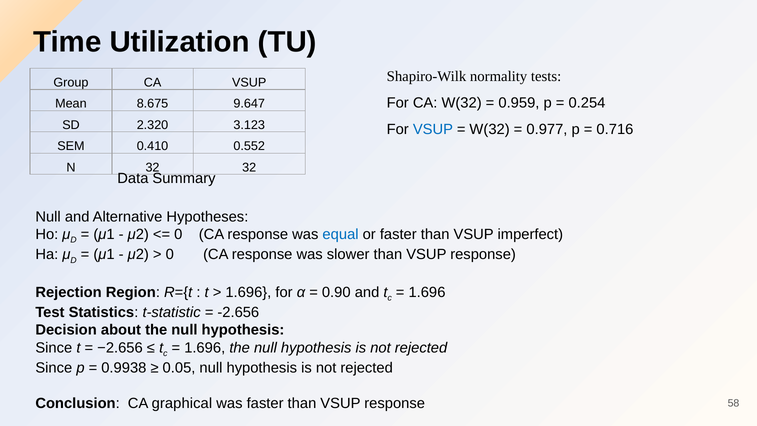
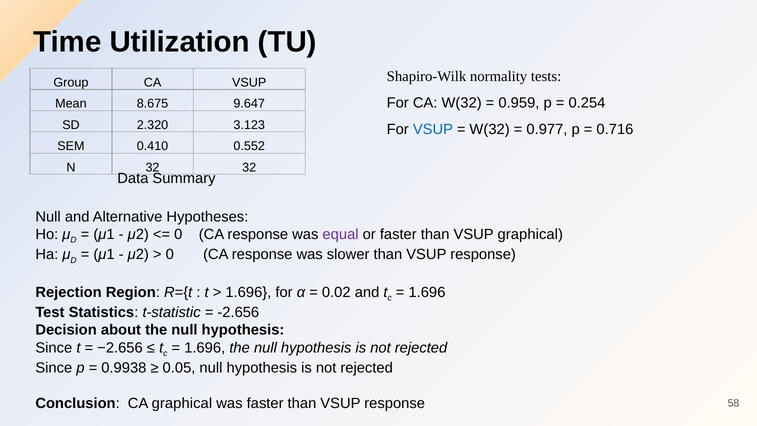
equal colour: blue -> purple
VSUP imperfect: imperfect -> graphical
0.90: 0.90 -> 0.02
